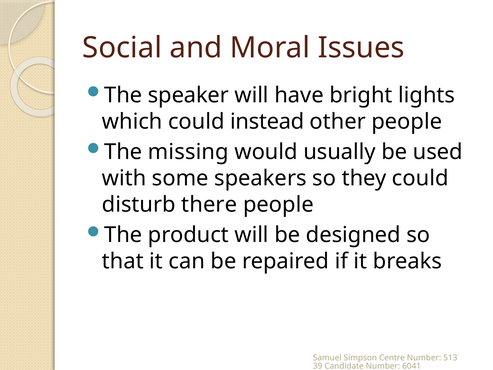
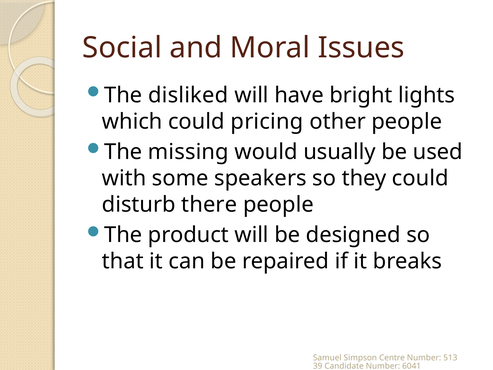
speaker: speaker -> disliked
instead: instead -> pricing
